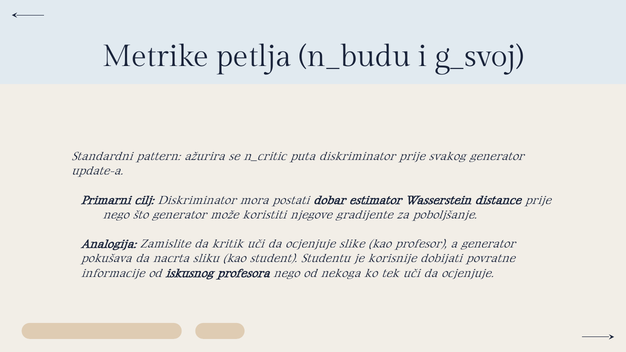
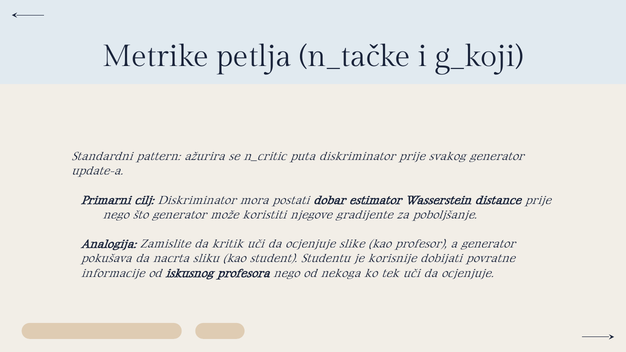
n_budu: n_budu -> n_tačke
g_svoj: g_svoj -> g_koji
